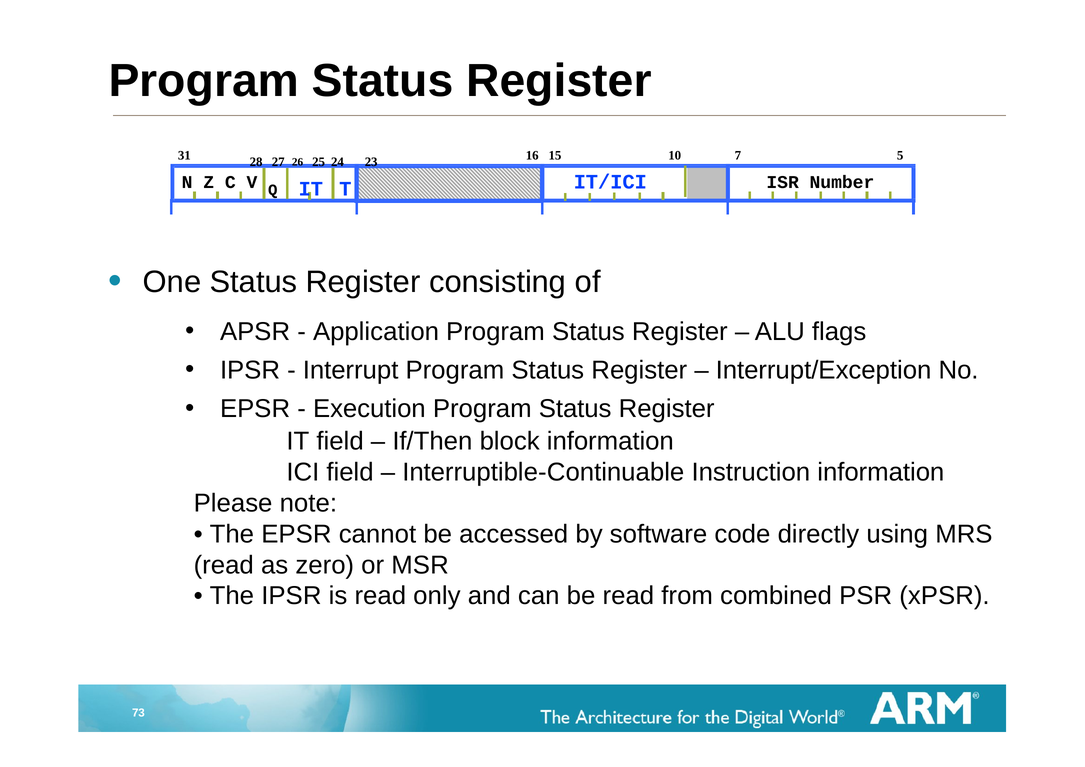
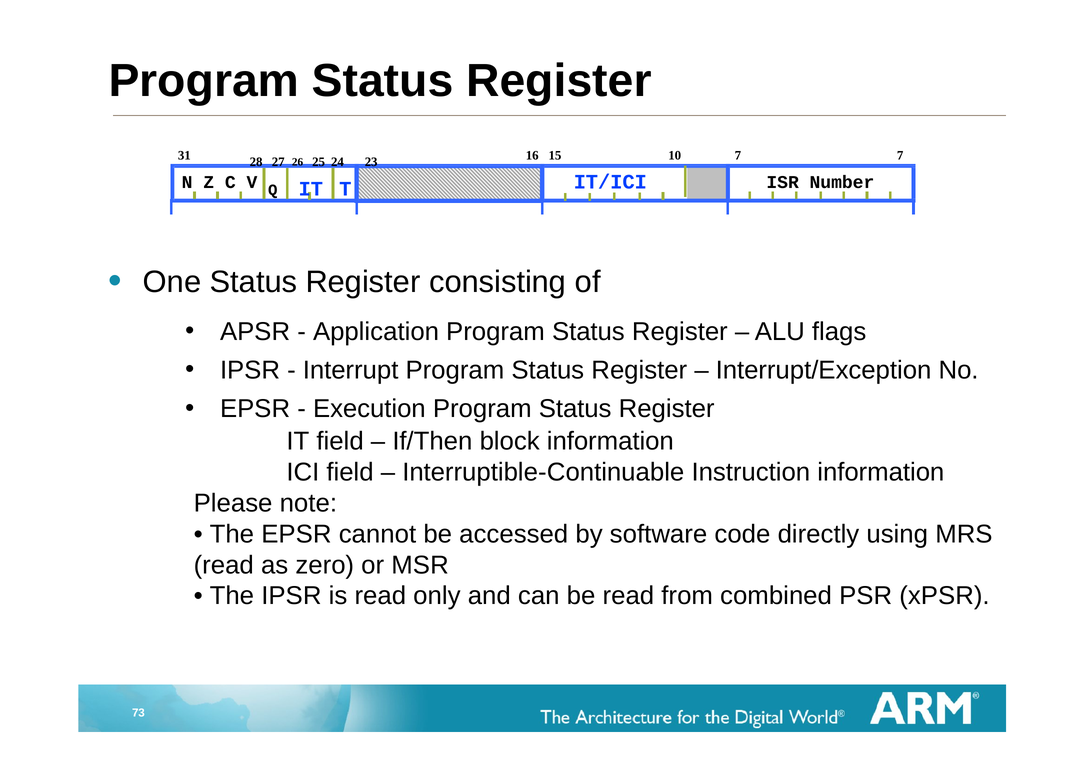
15 5: 5 -> 7
